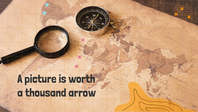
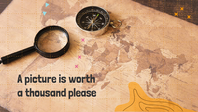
arrow: arrow -> please
